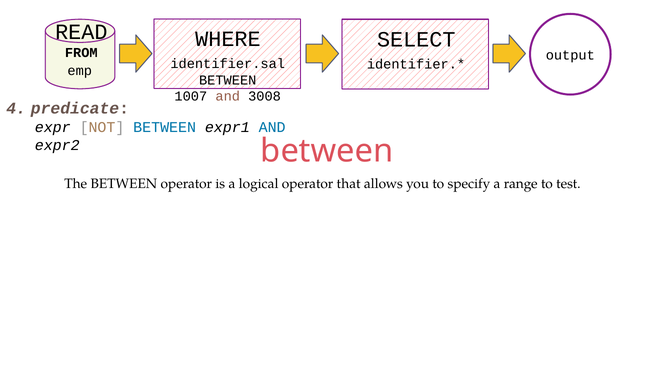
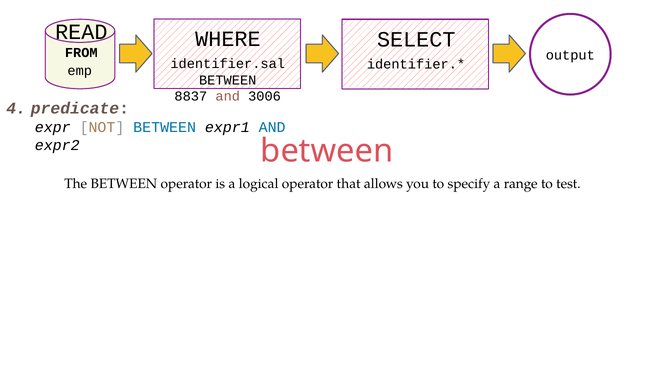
1007: 1007 -> 8837
3008: 3008 -> 3006
